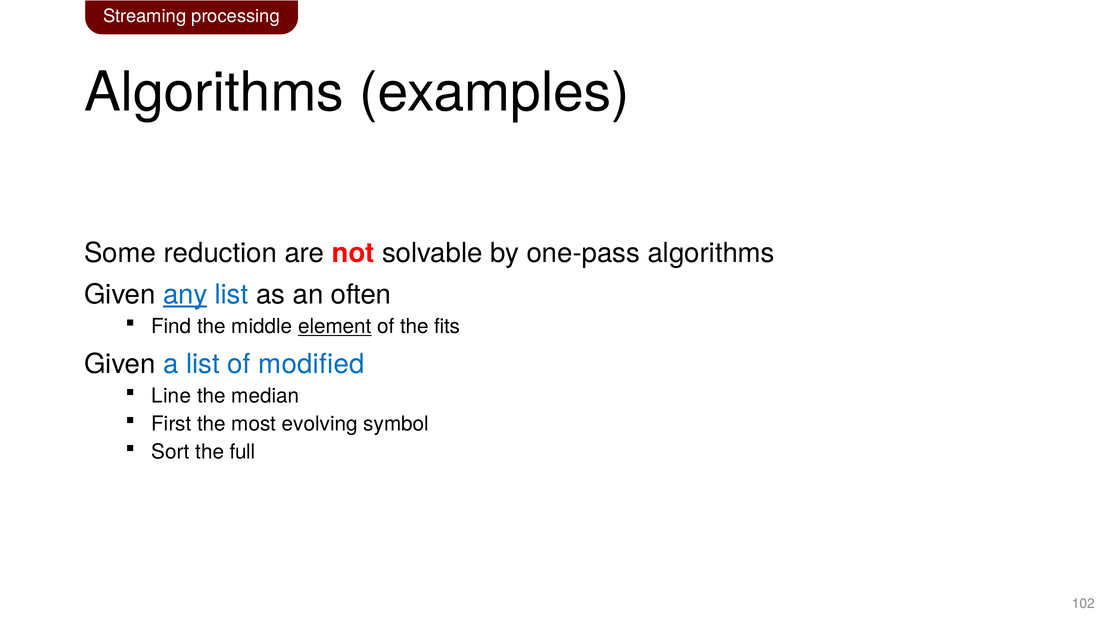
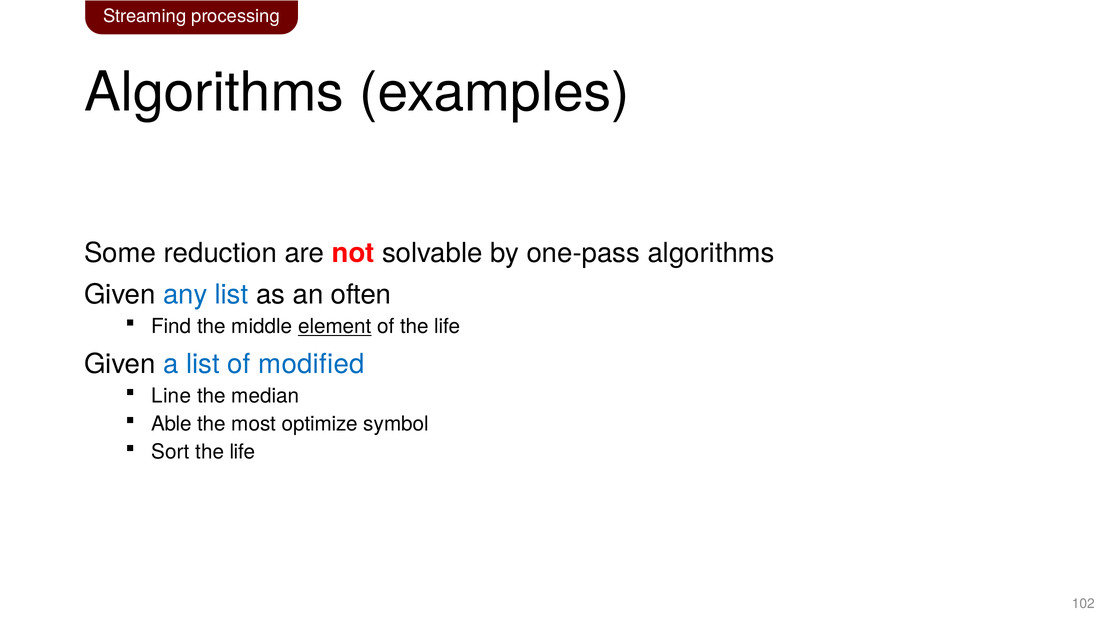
any underline: present -> none
of the fits: fits -> life
First: First -> Able
evolving: evolving -> optimize
Sort the full: full -> life
